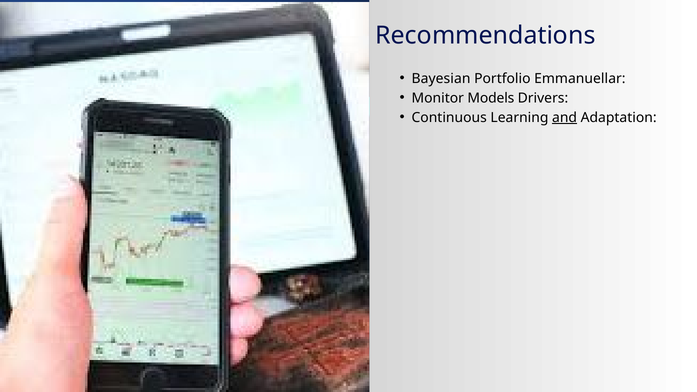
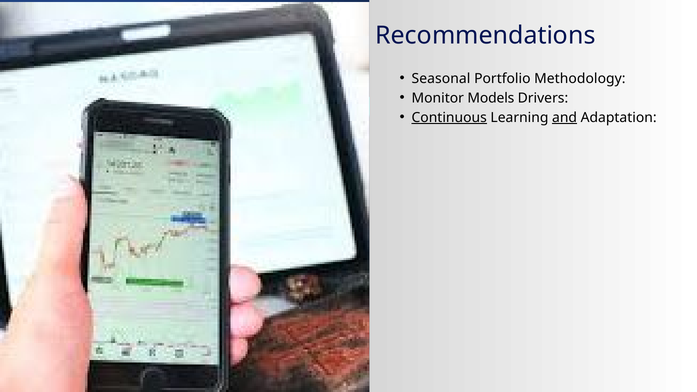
Bayesian: Bayesian -> Seasonal
Emmanuellar: Emmanuellar -> Methodology
Continuous underline: none -> present
